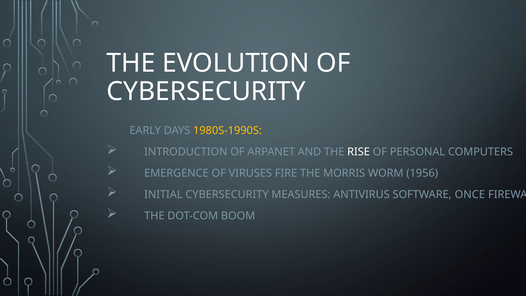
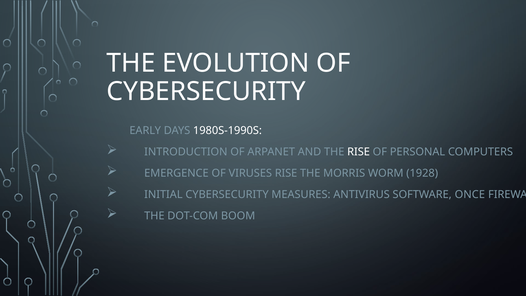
1980S-1990S colour: yellow -> white
VIRUSES FIRE: FIRE -> RISE
1956: 1956 -> 1928
